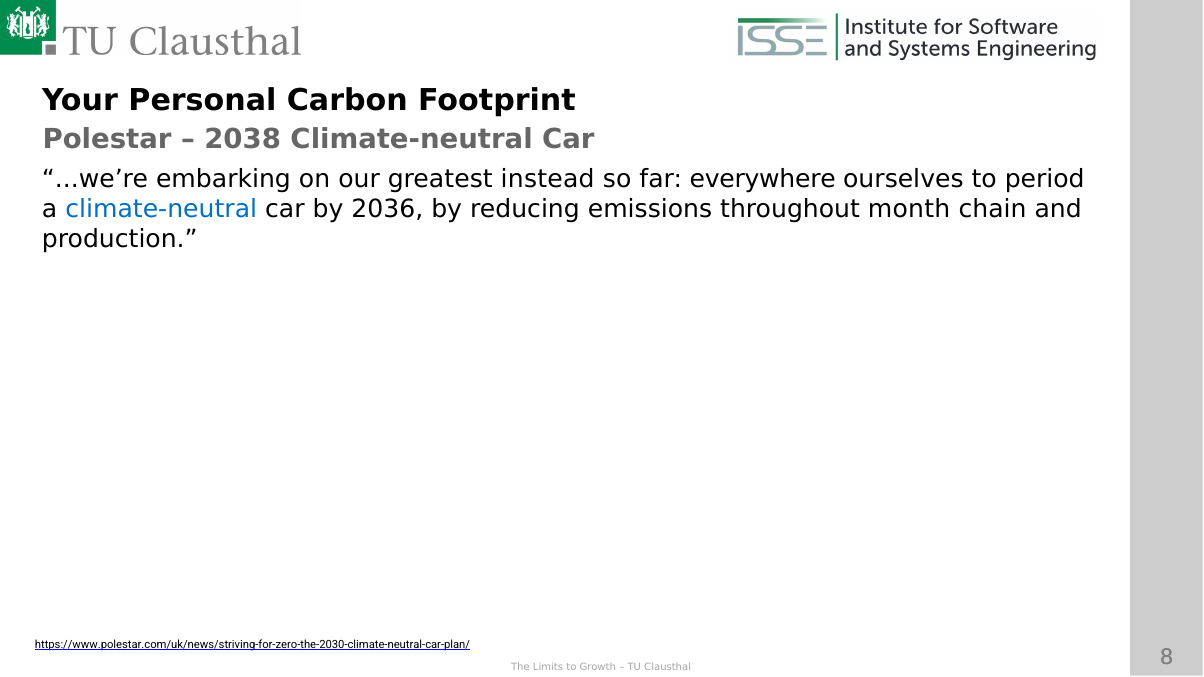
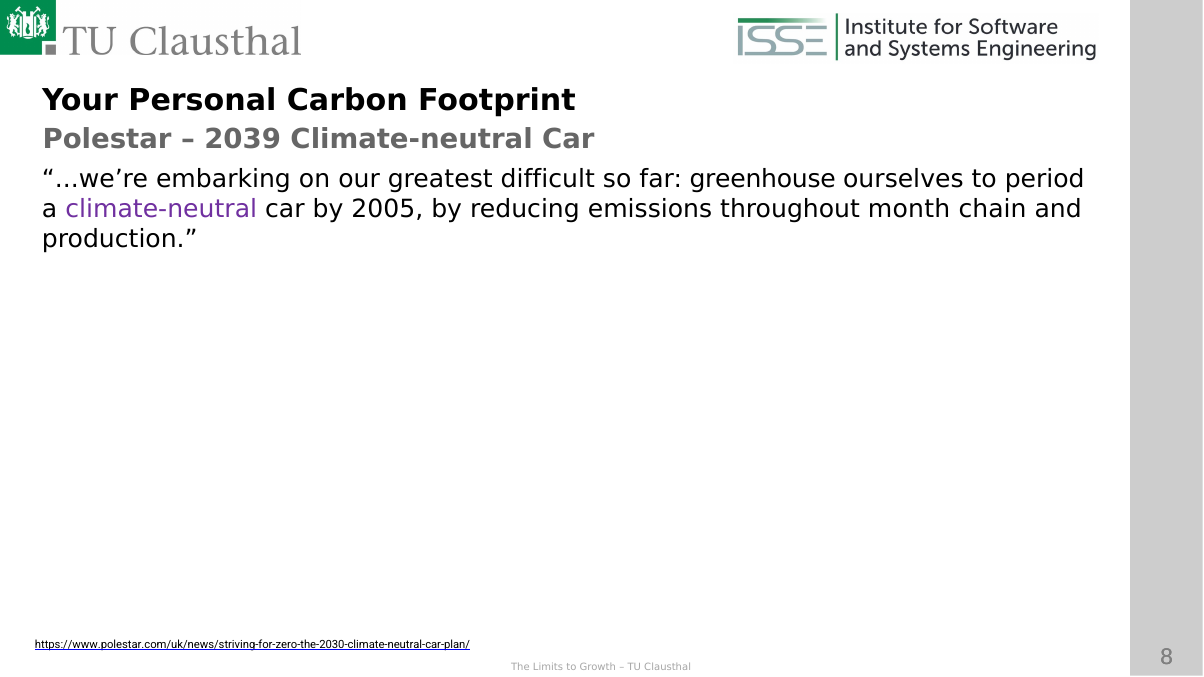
2038: 2038 -> 2039
instead: instead -> difficult
everywhere: everywhere -> greenhouse
climate-neutral at (161, 209) colour: blue -> purple
2036: 2036 -> 2005
